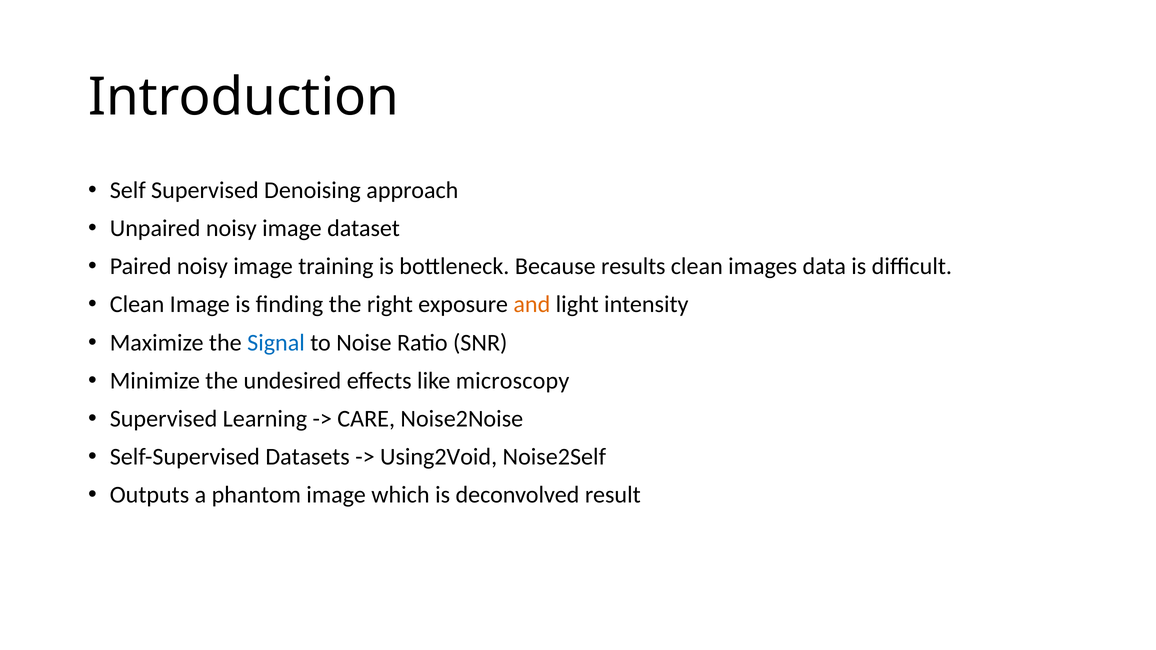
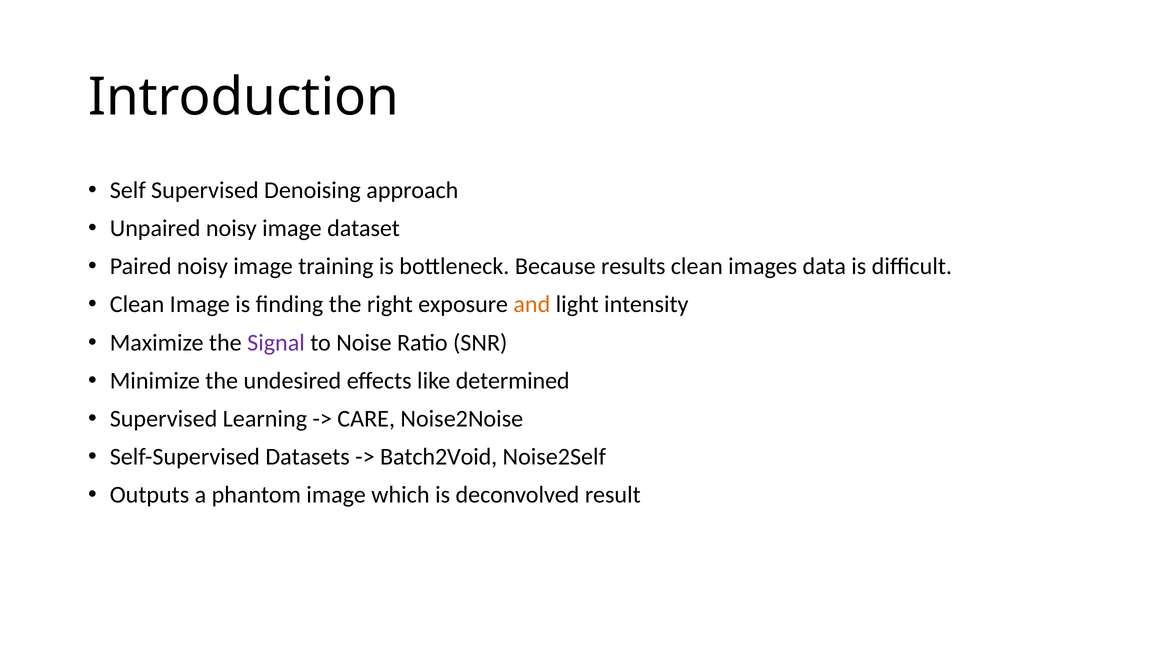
Signal colour: blue -> purple
microscopy: microscopy -> determined
Using2Void: Using2Void -> Batch2Void
